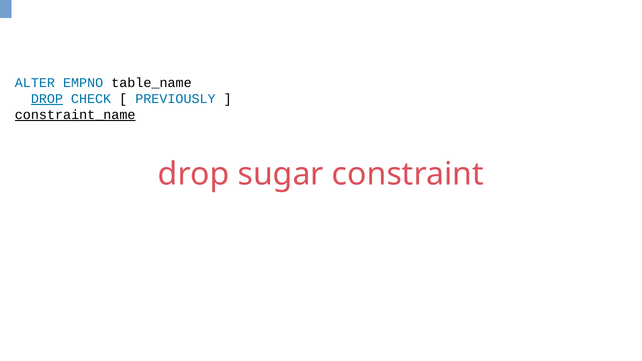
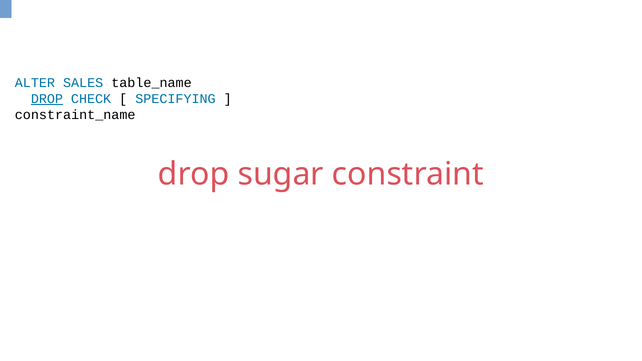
EMPNO: EMPNO -> SALES
PREVIOUSLY: PREVIOUSLY -> SPECIFYING
constraint_name underline: present -> none
